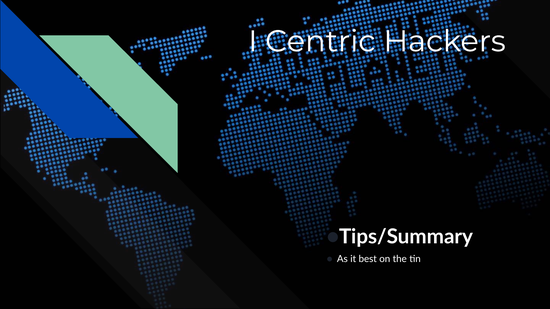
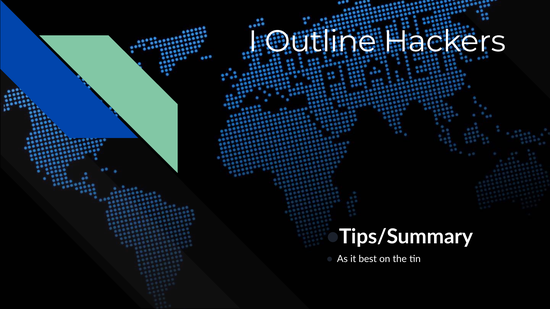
Centric: Centric -> Outline
